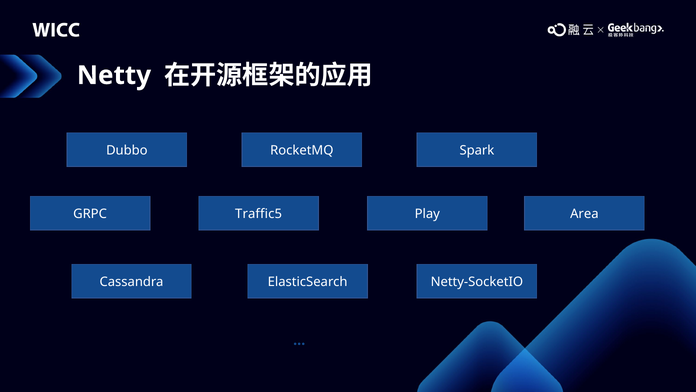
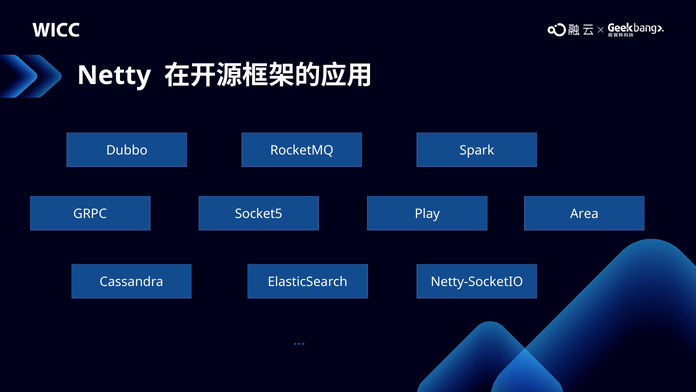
Traffic5: Traffic5 -> Socket5
